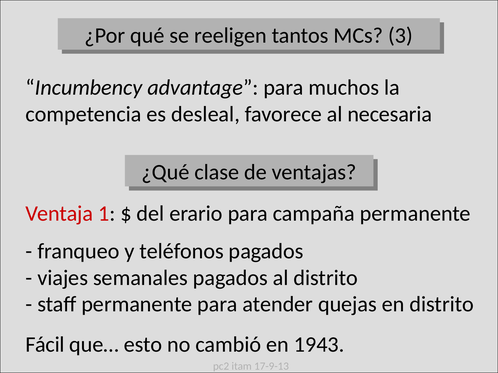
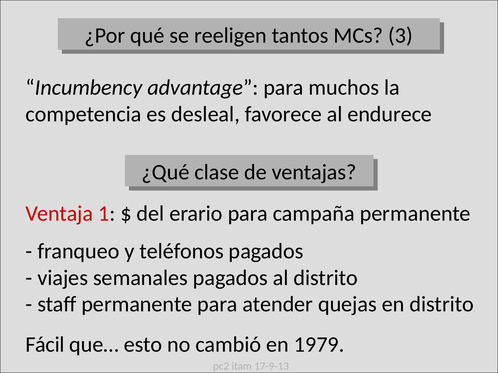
necesaria: necesaria -> endurece
1943: 1943 -> 1979
